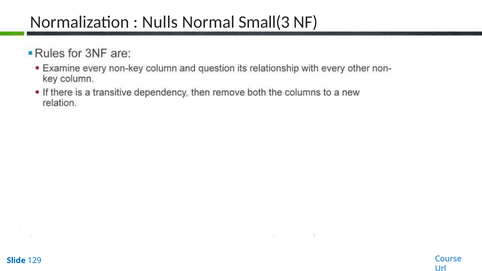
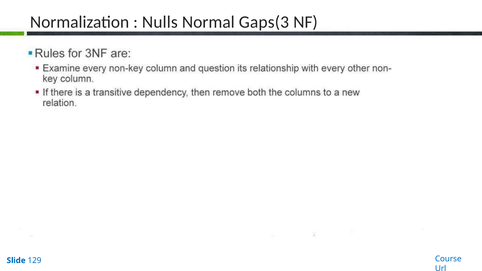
Small(3: Small(3 -> Gaps(3
